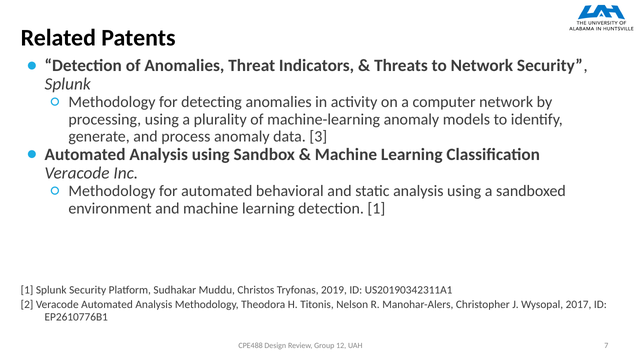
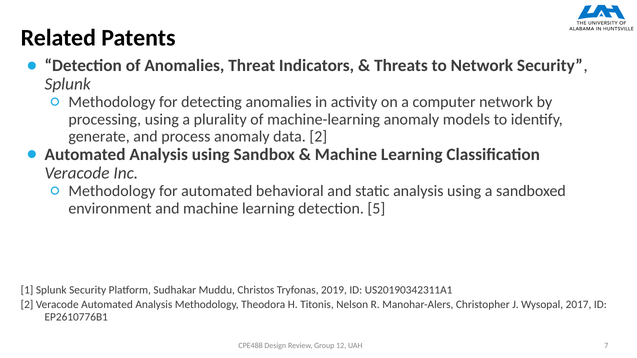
data 3: 3 -> 2
detection 1: 1 -> 5
